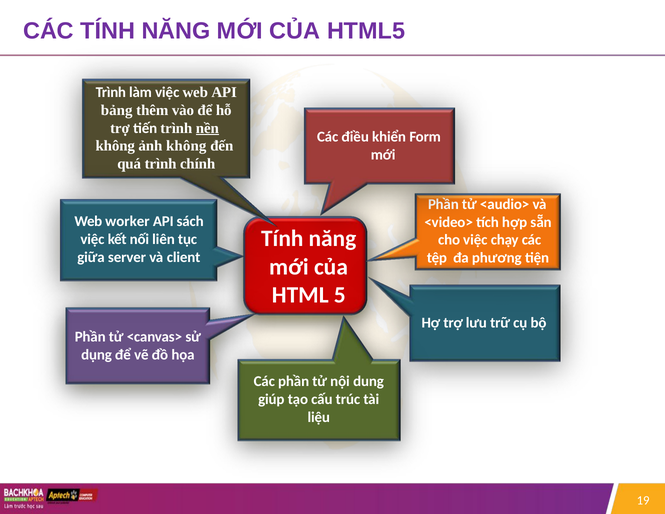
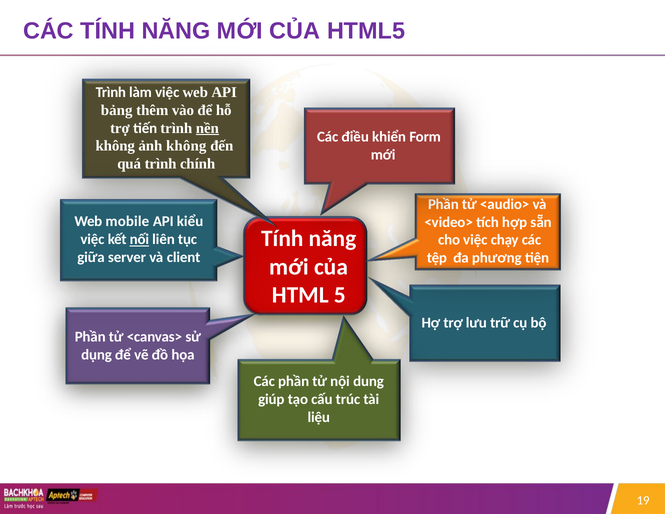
worker: worker -> mobile
sách: sách -> kiểu
nối underline: none -> present
